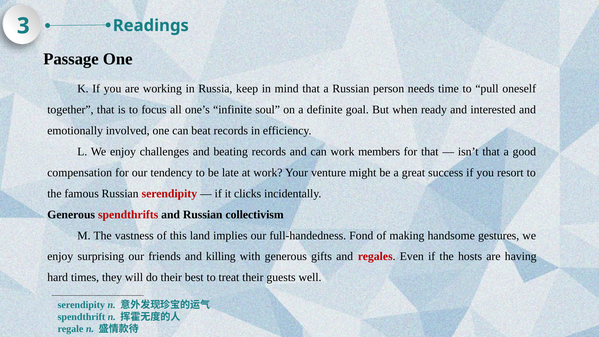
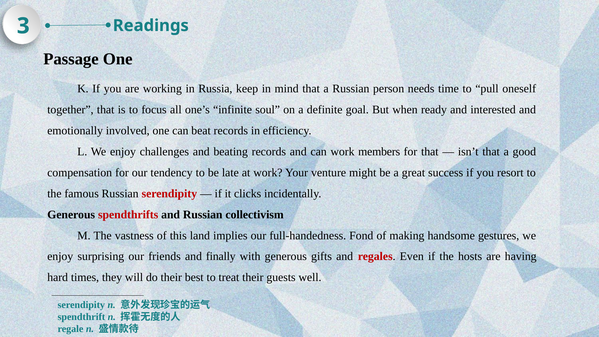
killing: killing -> finally
